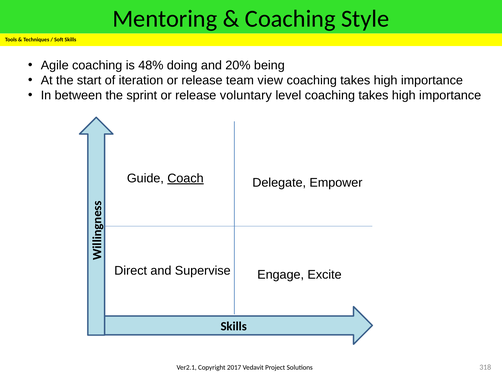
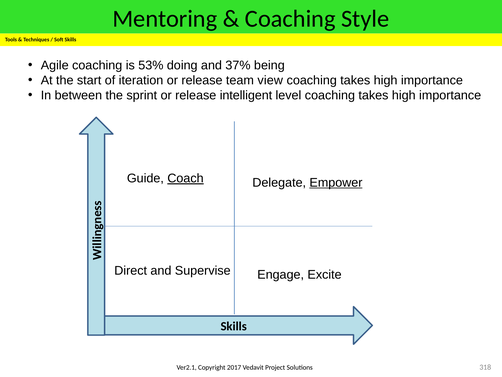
48%: 48% -> 53%
20%: 20% -> 37%
voluntary: voluntary -> intelligent
Empower underline: none -> present
